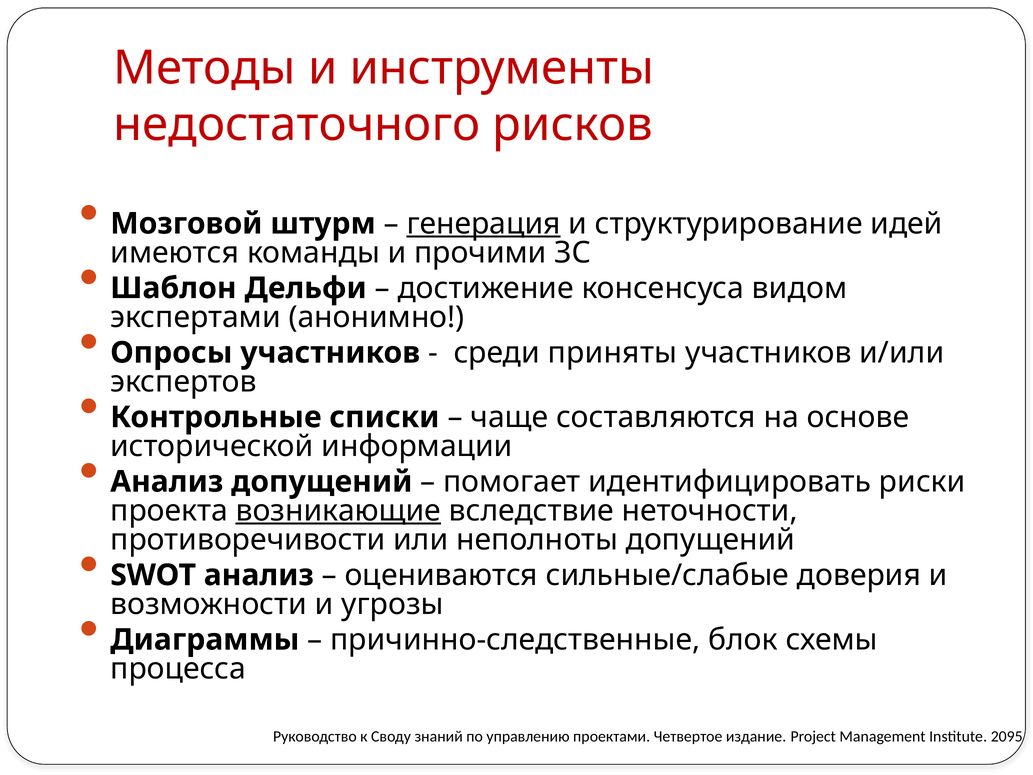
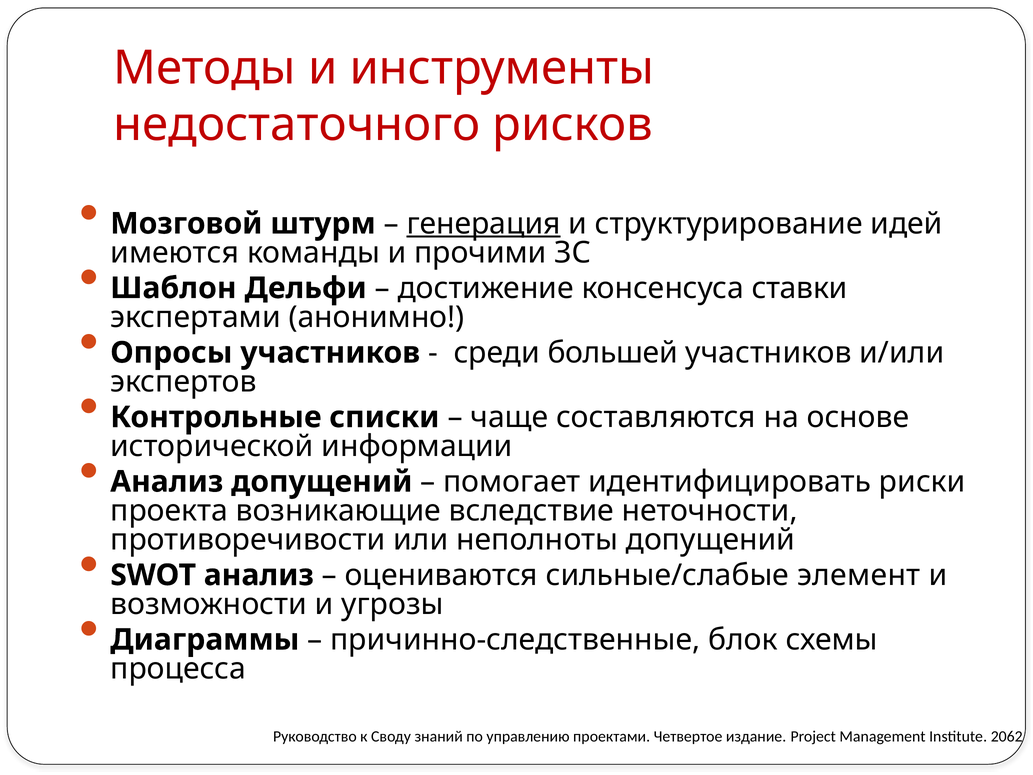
видом: видом -> ставки
приняты: приняты -> большей
возникающие underline: present -> none
доверия: доверия -> элемент
2095: 2095 -> 2062
